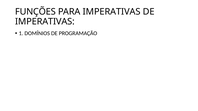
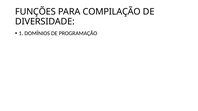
PARA IMPERATIVAS: IMPERATIVAS -> COMPILAÇÃO
IMPERATIVAS at (45, 22): IMPERATIVAS -> DIVERSIDADE
